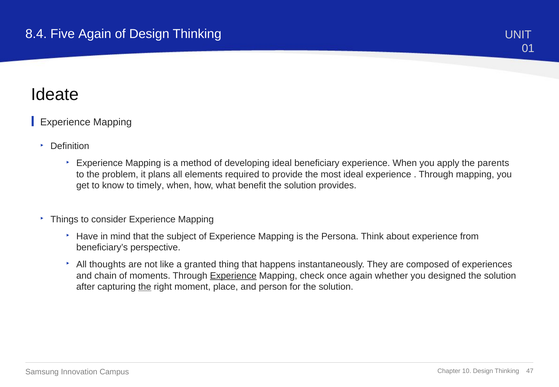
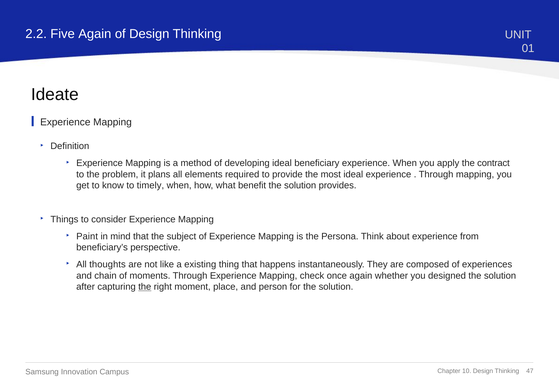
8.4: 8.4 -> 2.2
parents: parents -> contract
Have: Have -> Paint
granted: granted -> existing
Experience at (233, 276) underline: present -> none
